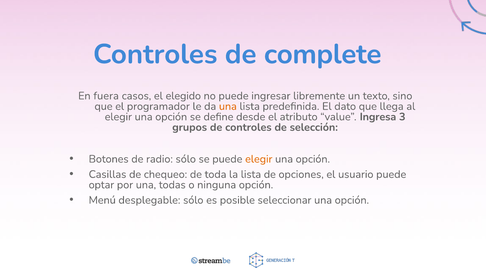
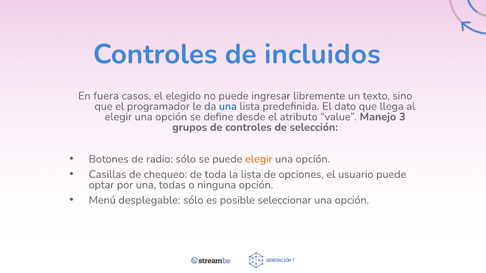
complete: complete -> incluidos
una at (228, 106) colour: orange -> blue
Ingresa: Ingresa -> Manejo
